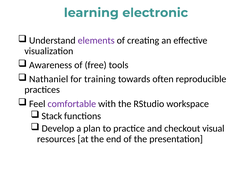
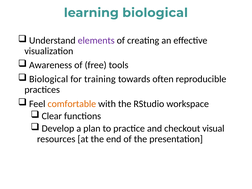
learning electronic: electronic -> biological
Nathaniel at (49, 79): Nathaniel -> Biological
comfortable colour: purple -> orange
Stack: Stack -> Clear
